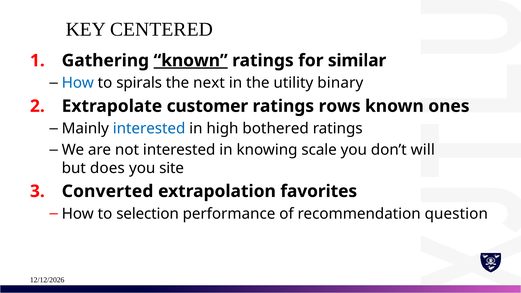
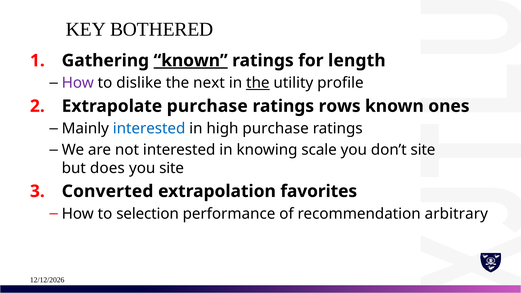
CENTERED: CENTERED -> BOTHERED
similar: similar -> length
How at (78, 83) colour: blue -> purple
spirals: spirals -> dislike
the at (258, 83) underline: none -> present
binary: binary -> profile
Extrapolate customer: customer -> purchase
high bothered: bothered -> purchase
don’t will: will -> site
question: question -> arbitrary
